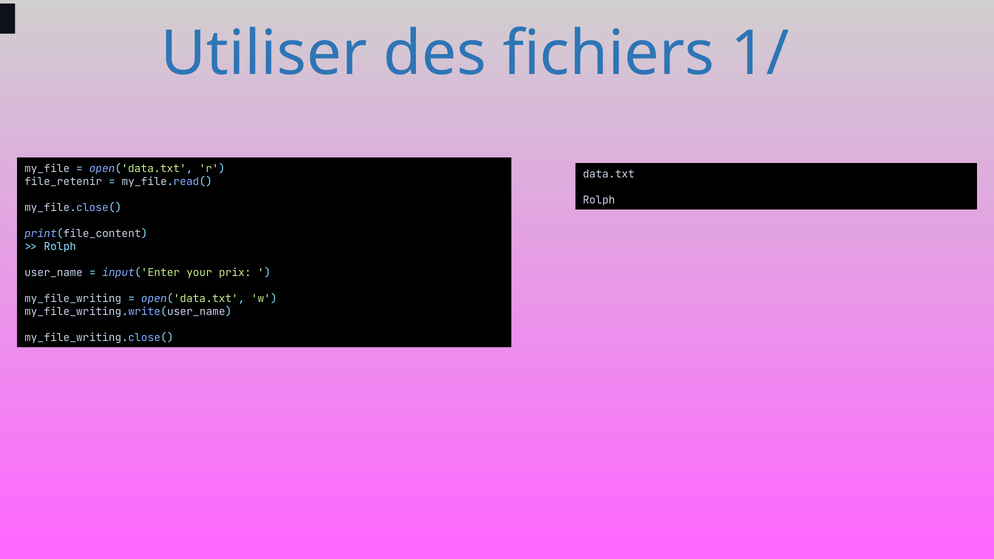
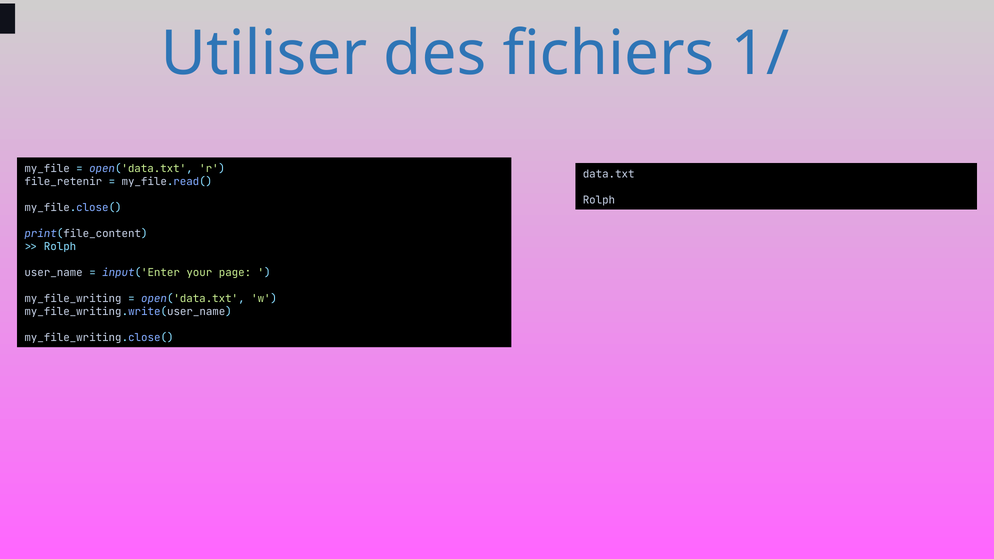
prix: prix -> page
